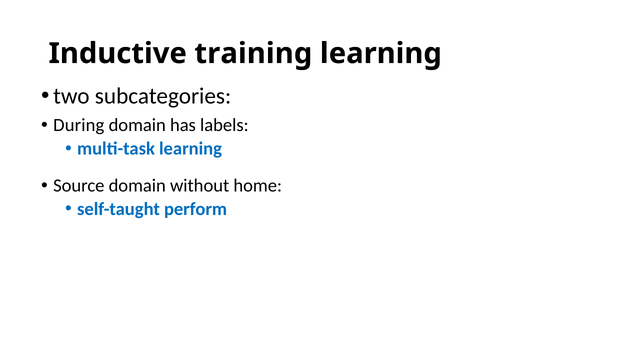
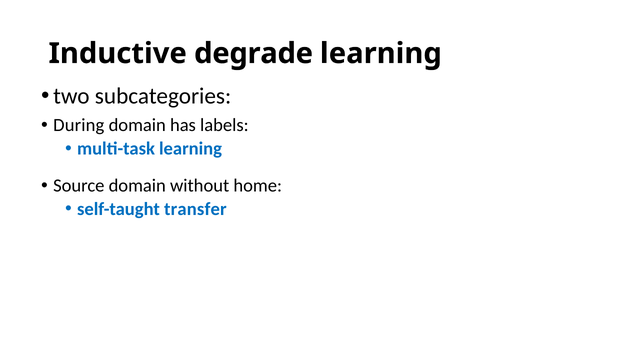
training: training -> degrade
perform: perform -> transfer
